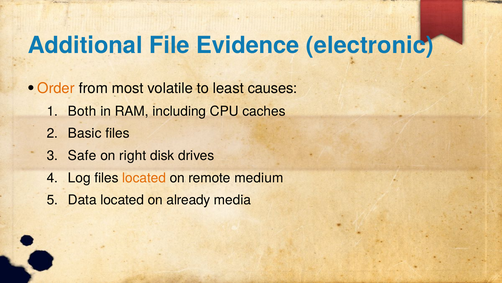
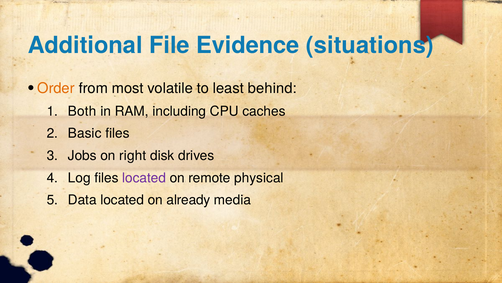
electronic: electronic -> situations
causes: causes -> behind
Safe: Safe -> Jobs
located at (144, 177) colour: orange -> purple
medium: medium -> physical
